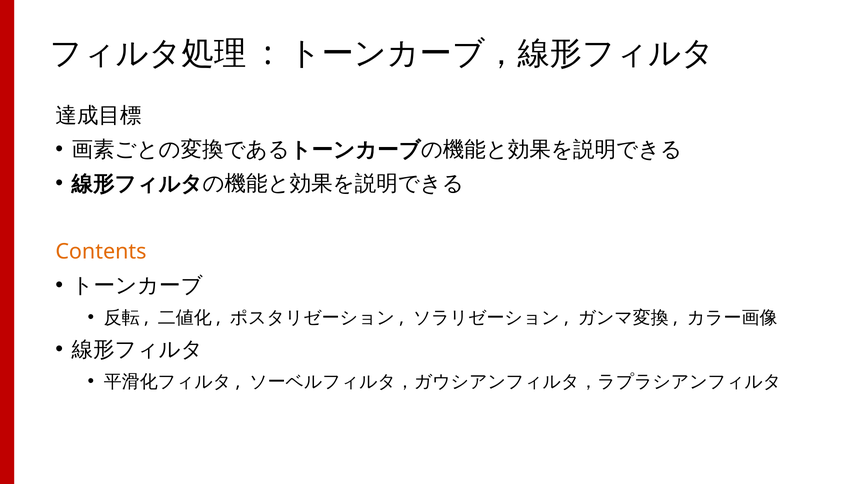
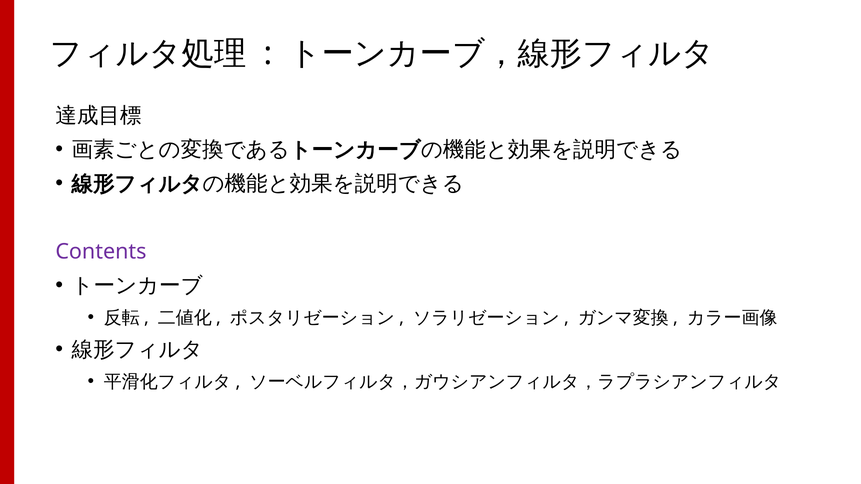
Contents colour: orange -> purple
